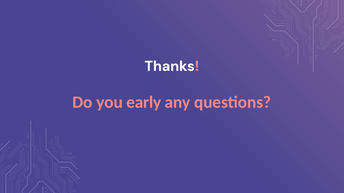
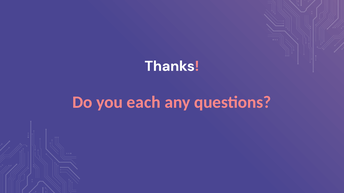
early: early -> each
